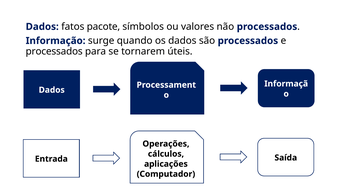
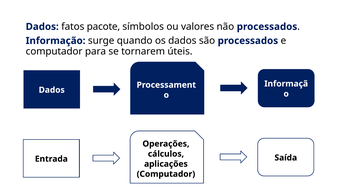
processados at (54, 51): processados -> computador
